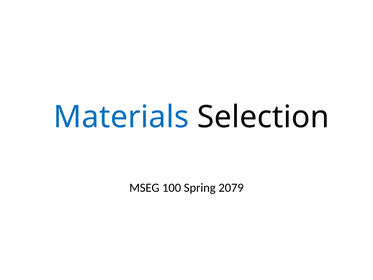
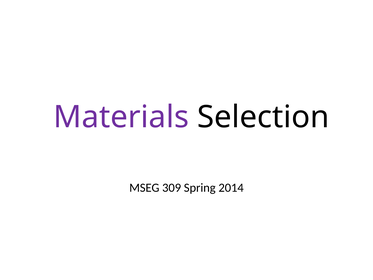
Materials colour: blue -> purple
100: 100 -> 309
2079: 2079 -> 2014
